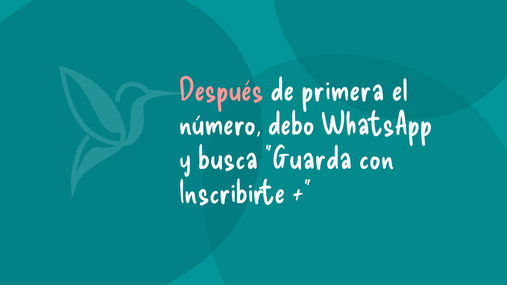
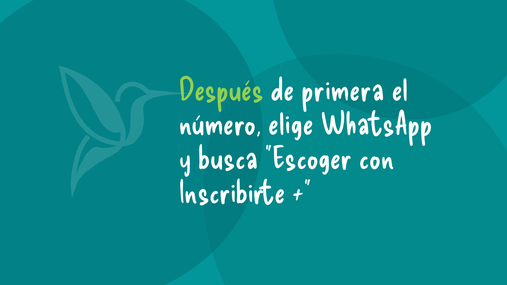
Después colour: pink -> light green
debo: debo -> elige
Guarda: Guarda -> Escoger
